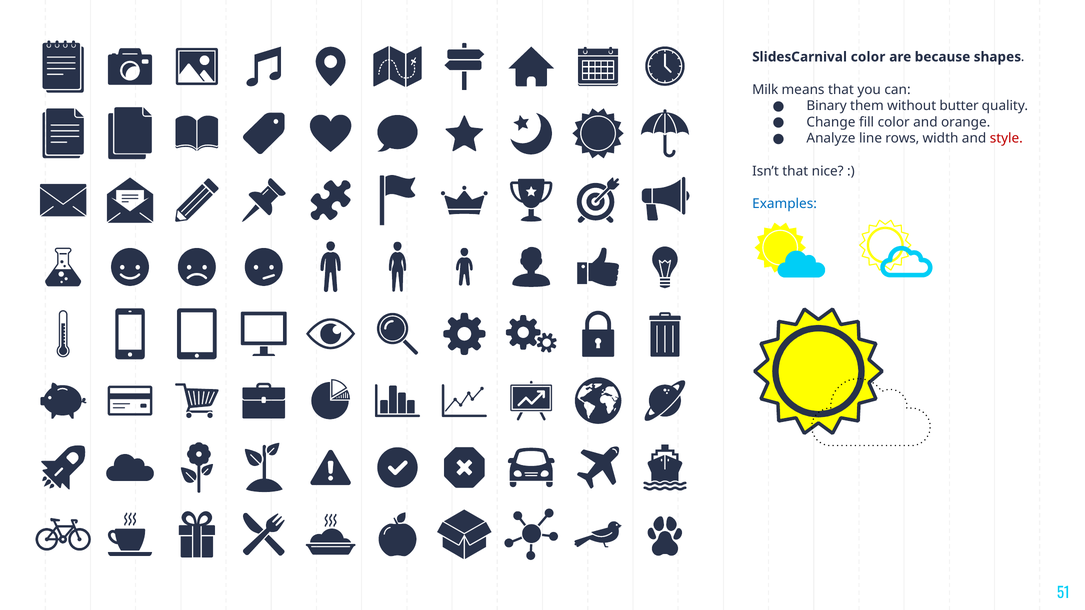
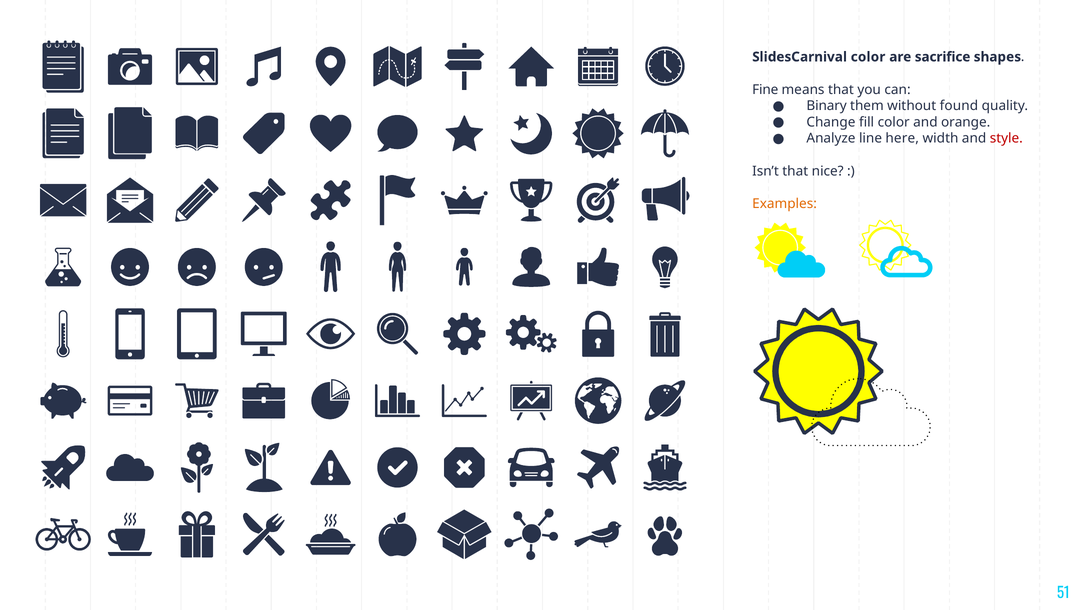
because: because -> sacrifice
Milk: Milk -> Fine
butter: butter -> found
rows: rows -> here
Examples colour: blue -> orange
